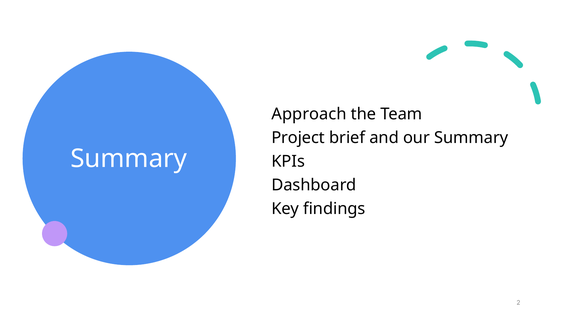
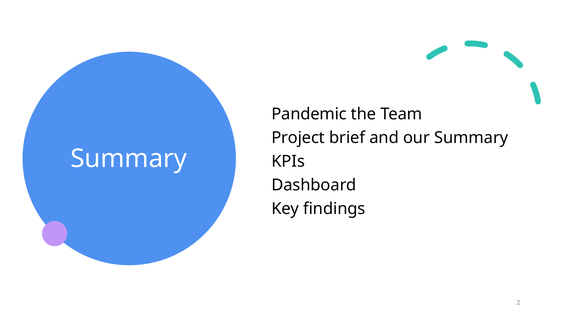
Approach: Approach -> Pandemic
